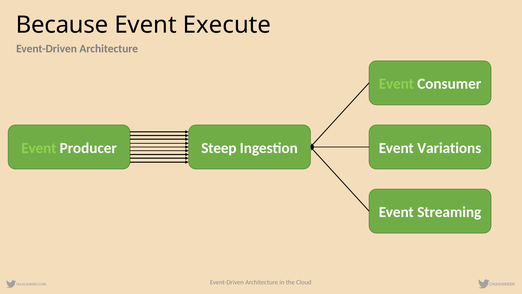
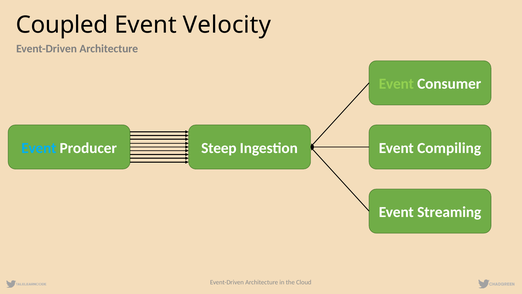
Because: Because -> Coupled
Execute: Execute -> Velocity
Event at (39, 148) colour: light green -> light blue
Variations: Variations -> Compiling
